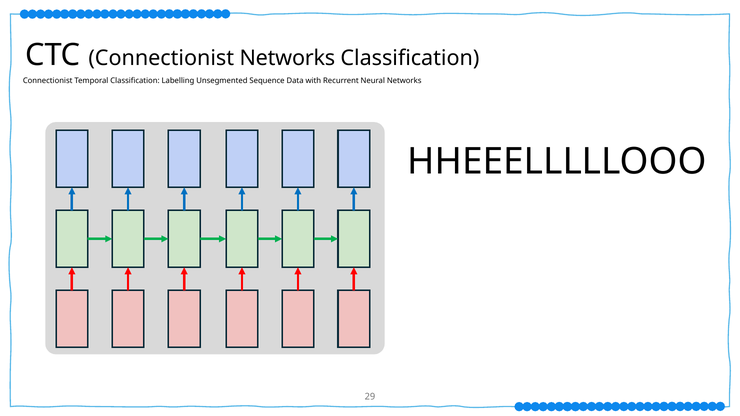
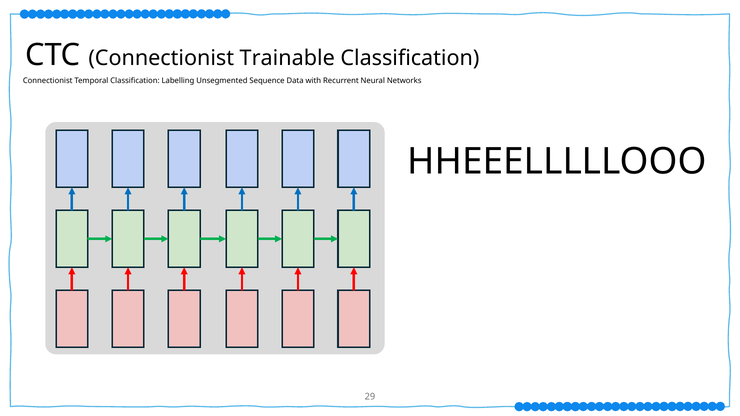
Connectionist Networks: Networks -> Trainable
